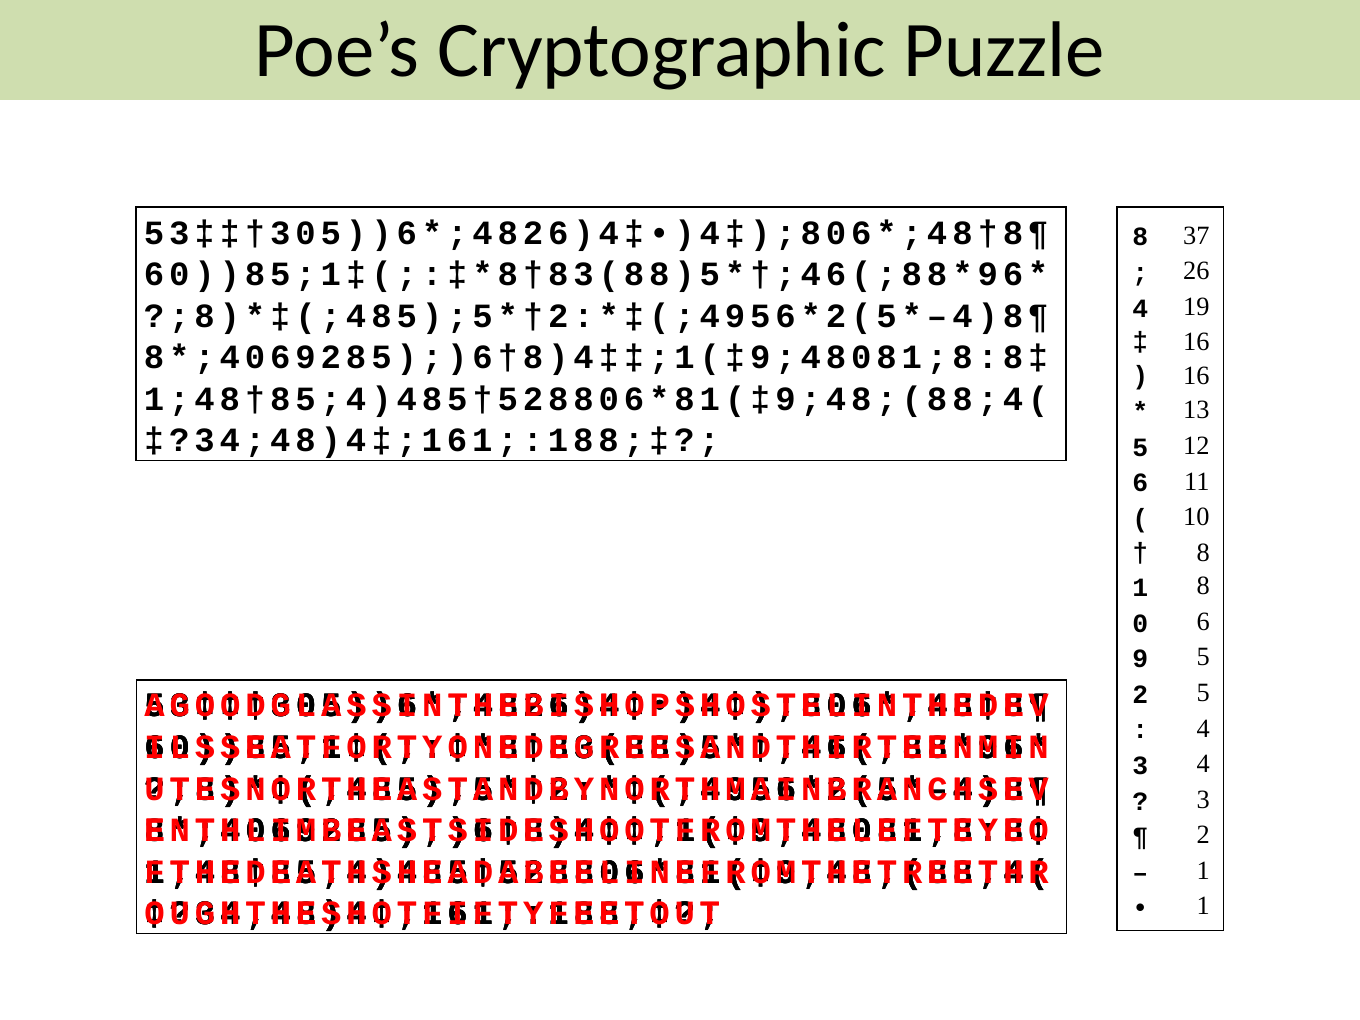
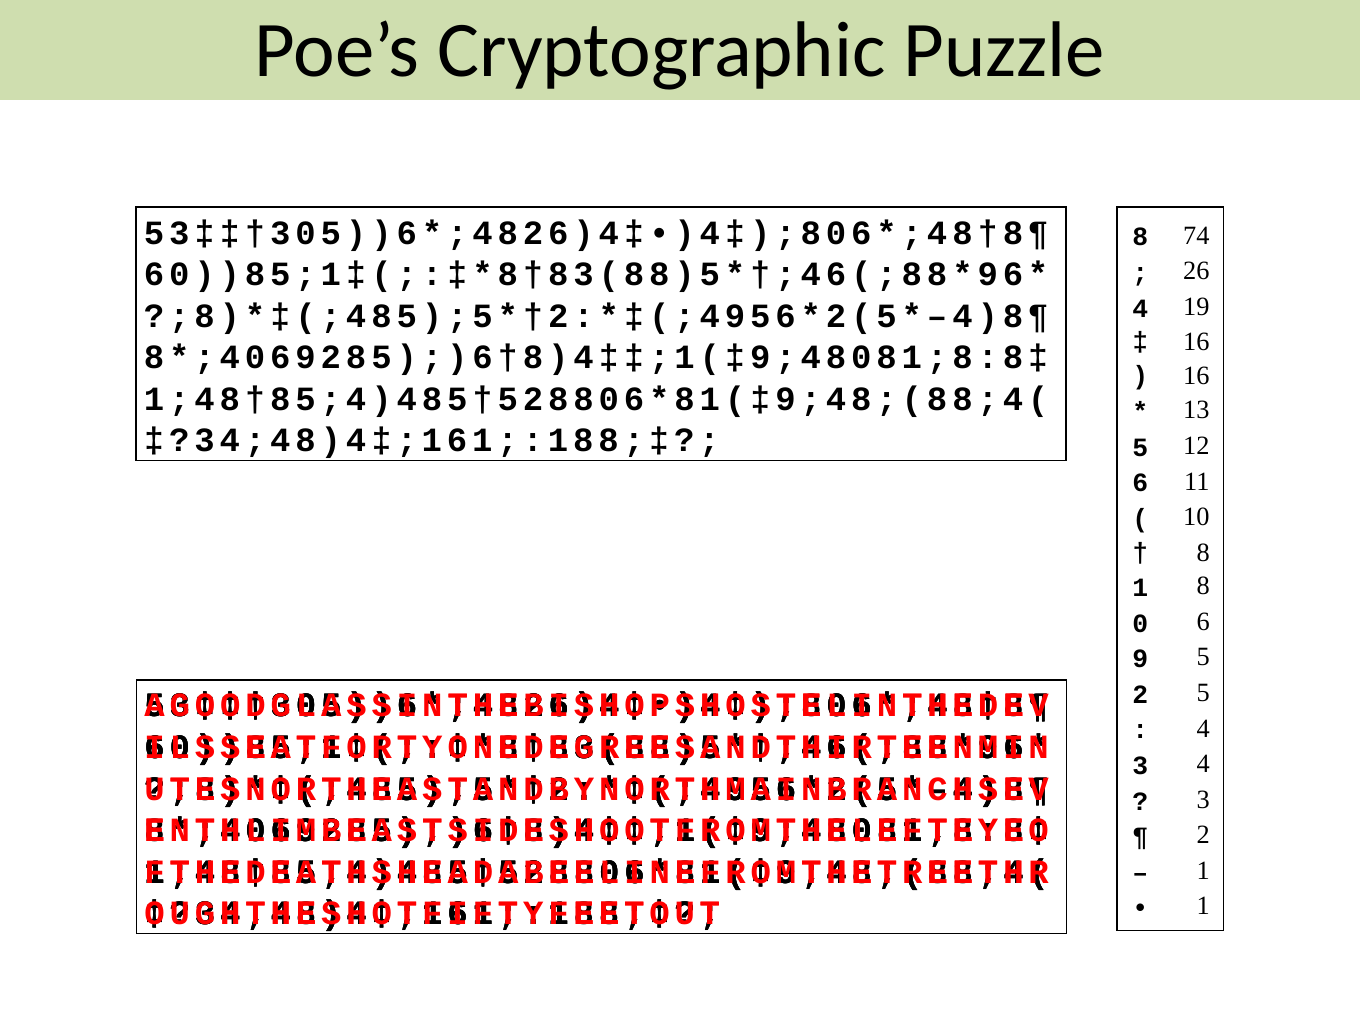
37: 37 -> 74
